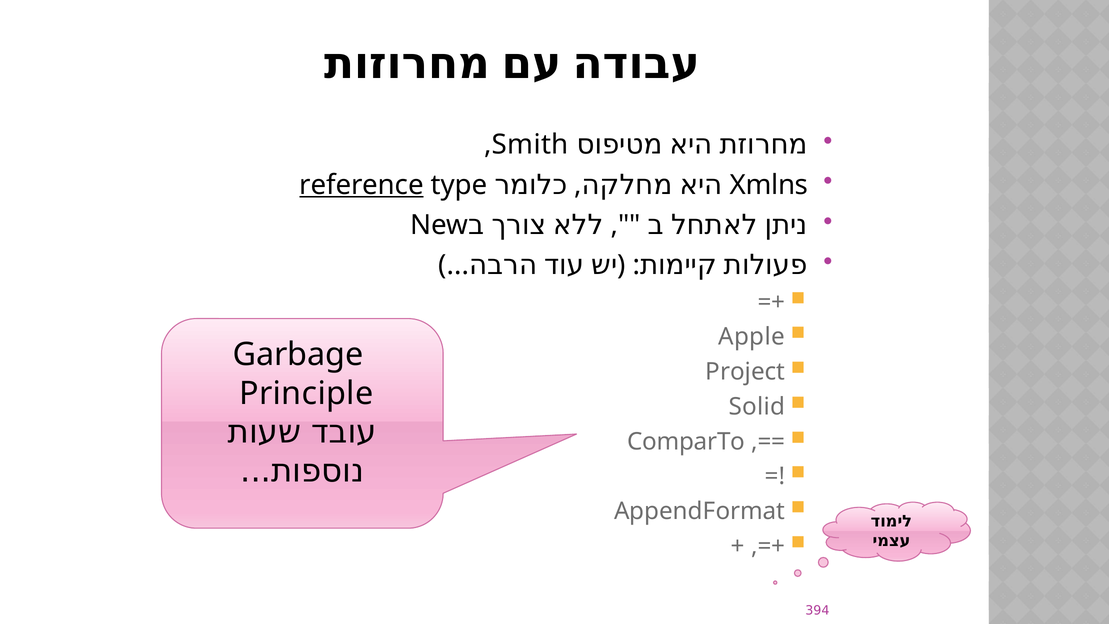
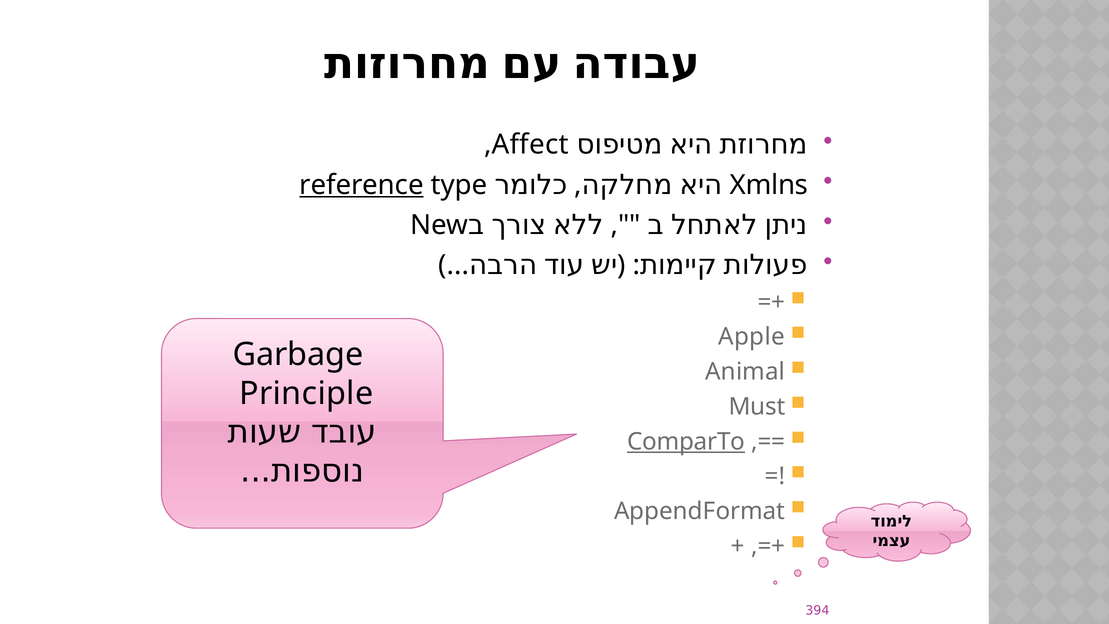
Smith: Smith -> Affect
Project: Project -> Animal
Solid: Solid -> Must
ComparTo underline: none -> present
